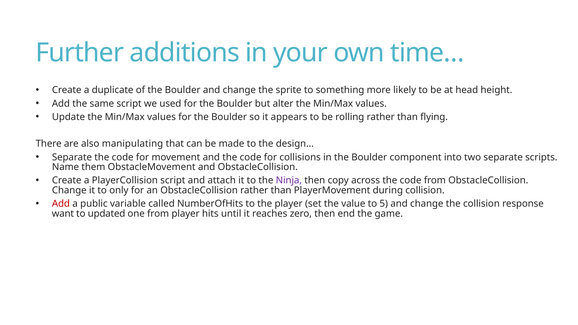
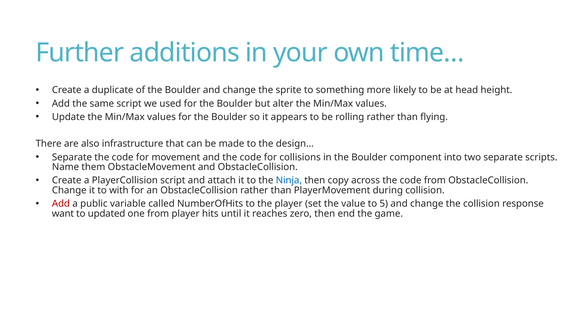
manipulating: manipulating -> infrastructure
Ninja colour: purple -> blue
only: only -> with
